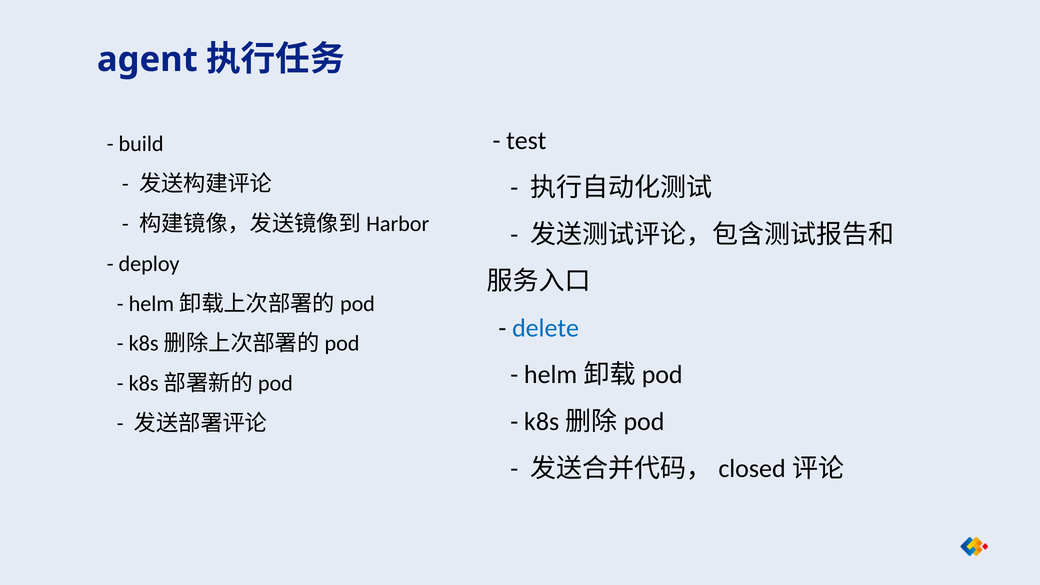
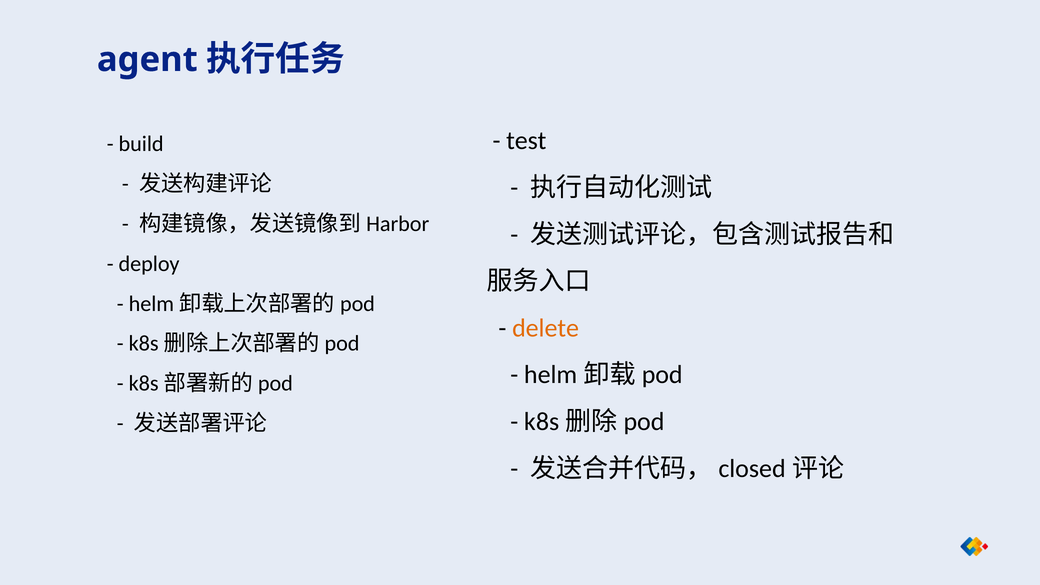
delete colour: blue -> orange
